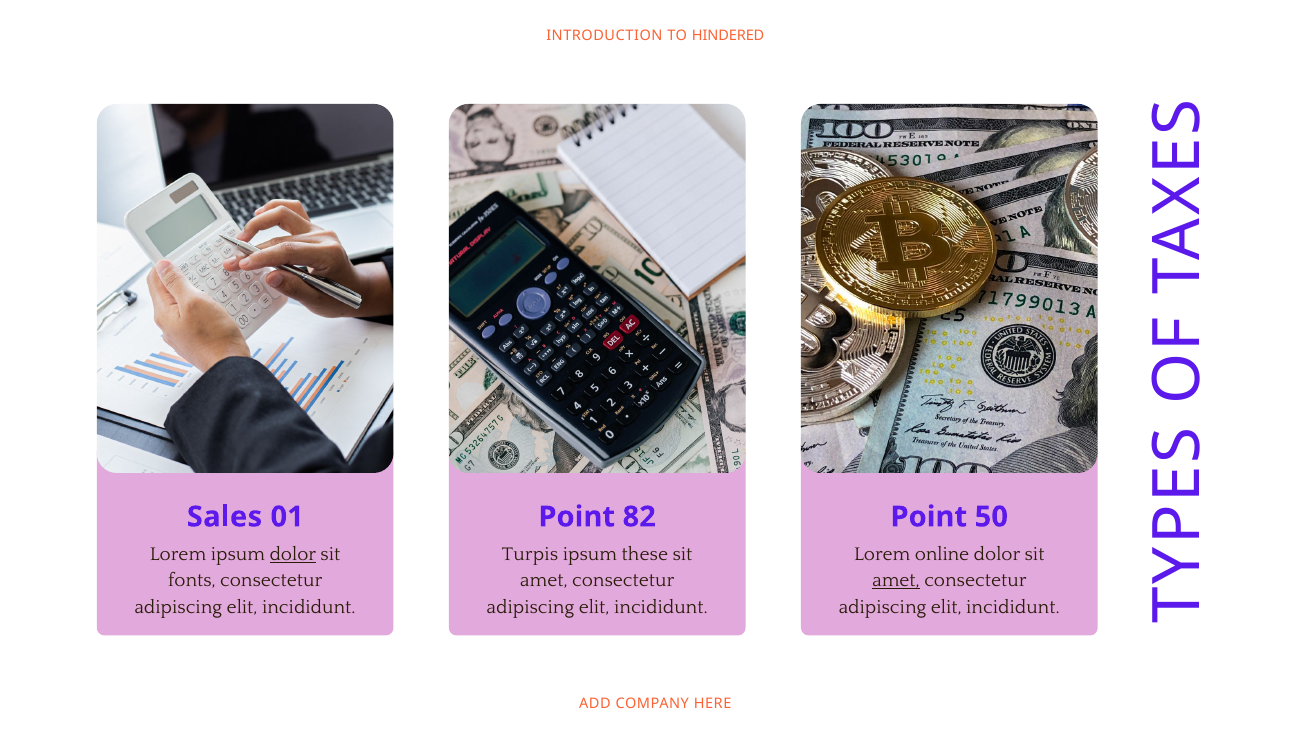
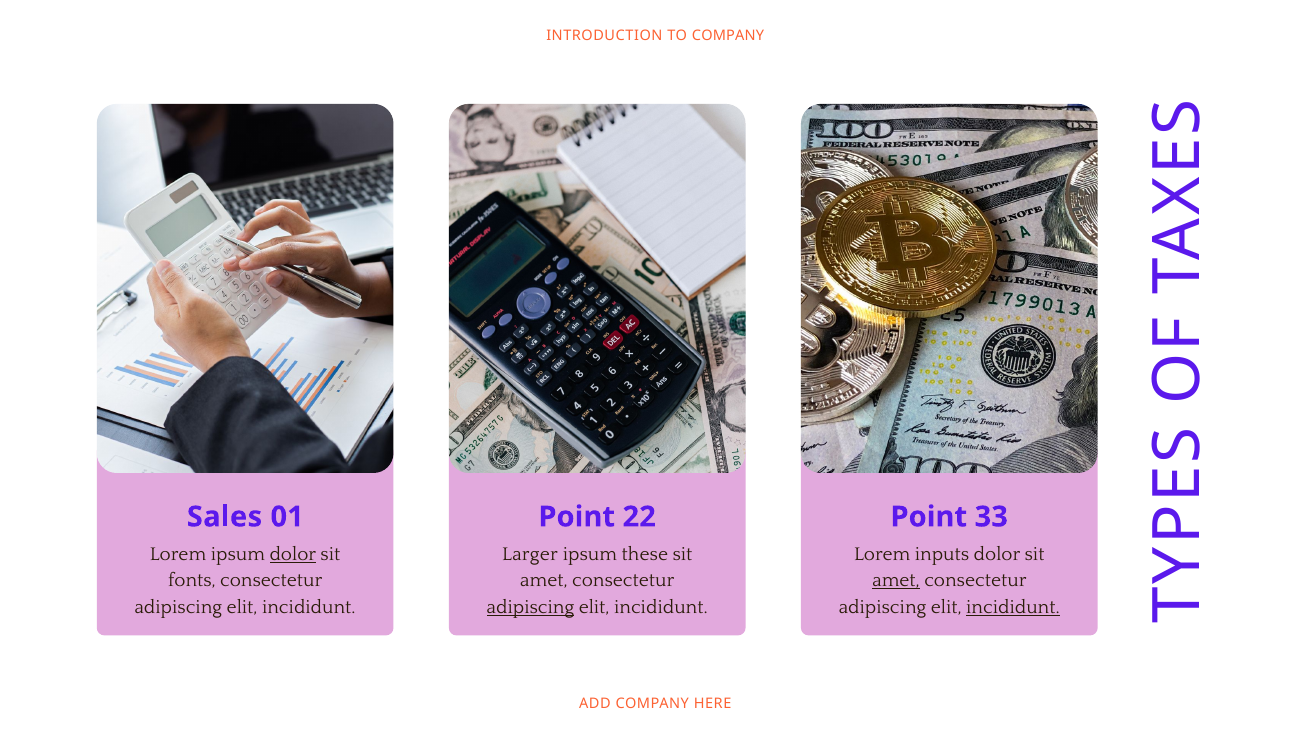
TO HINDERED: HINDERED -> COMPANY
82: 82 -> 22
50: 50 -> 33
Turpis: Turpis -> Larger
online: online -> inputs
adipiscing at (530, 608) underline: none -> present
incididunt at (1013, 608) underline: none -> present
